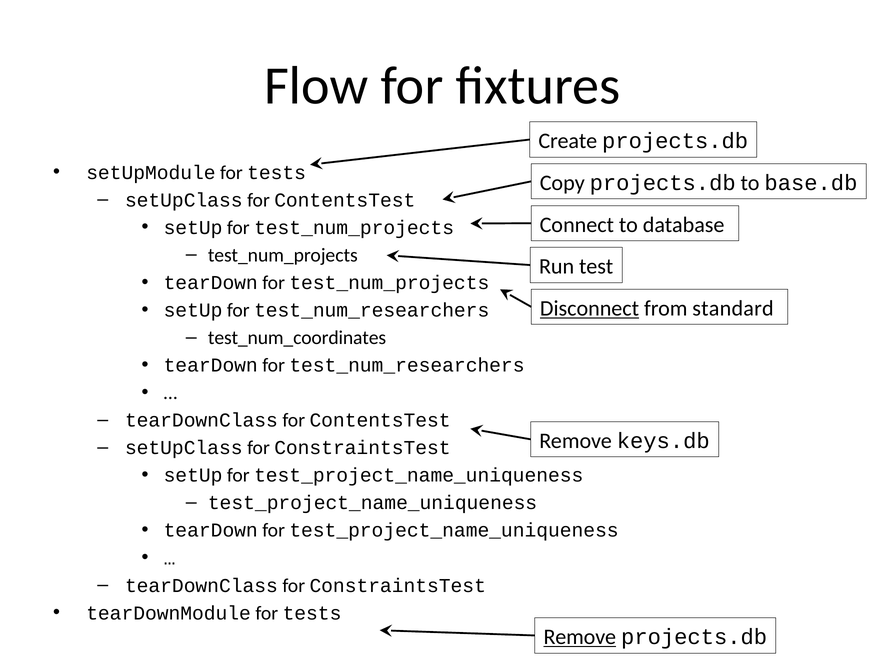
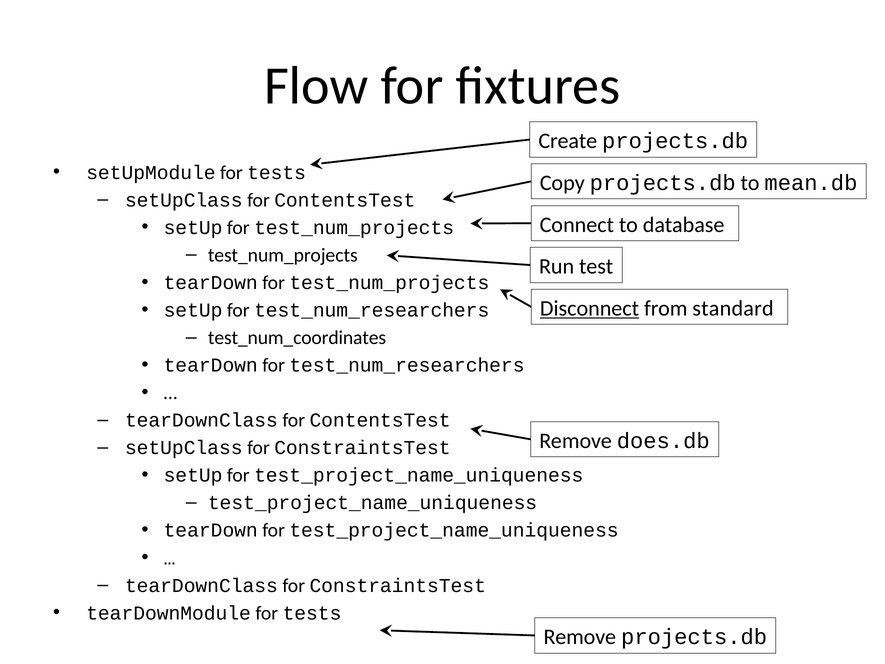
base.db: base.db -> mean.db
keys.db: keys.db -> does.db
Remove at (580, 637) underline: present -> none
